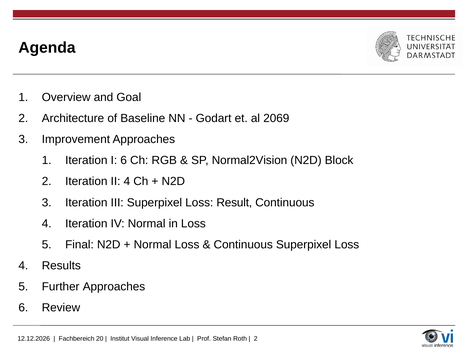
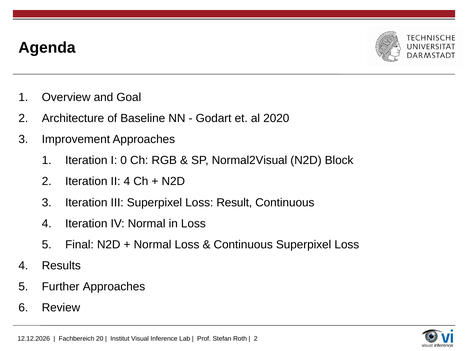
2069: 2069 -> 2020
I 6: 6 -> 0
Normal2Vision: Normal2Vision -> Normal2Visual
